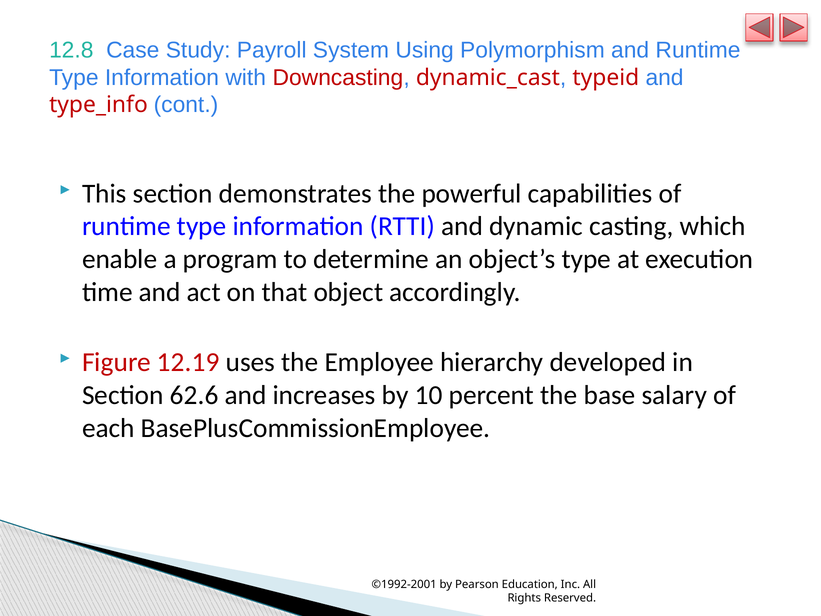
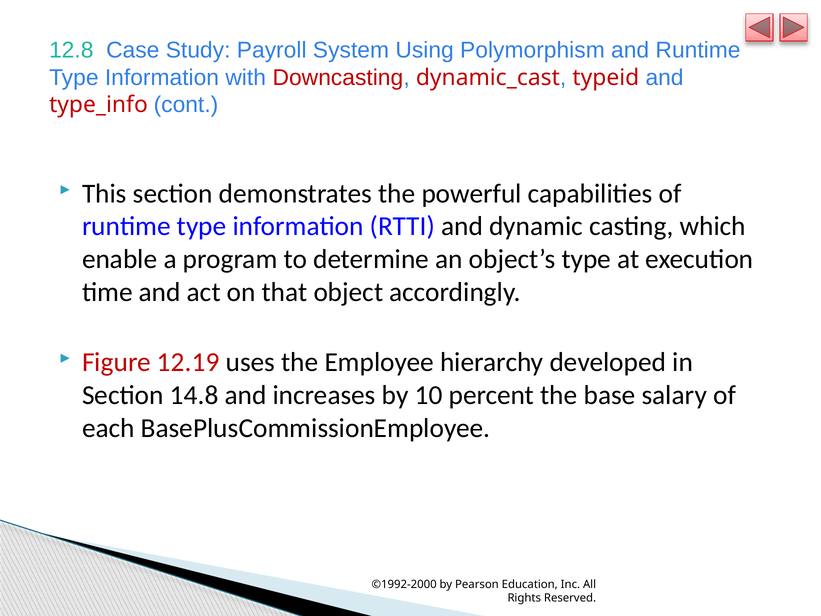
62.6: 62.6 -> 14.8
©1992-2001: ©1992-2001 -> ©1992-2000
